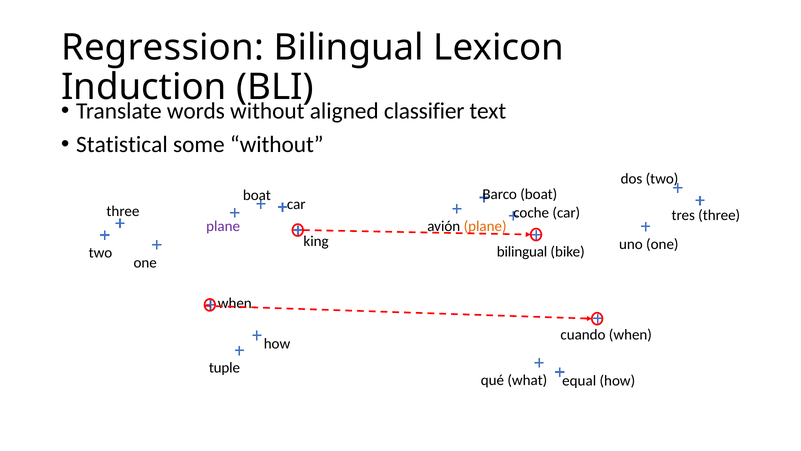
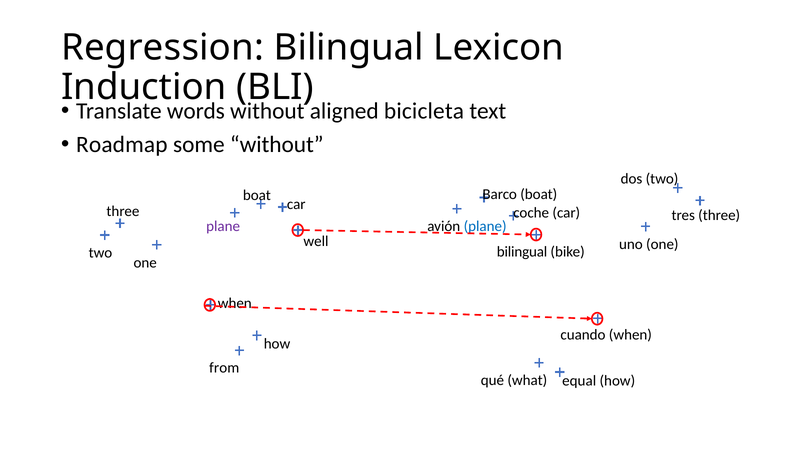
classifier: classifier -> bicicleta
Statistical: Statistical -> Roadmap
plane at (485, 226) colour: orange -> blue
king: king -> well
tuple: tuple -> from
